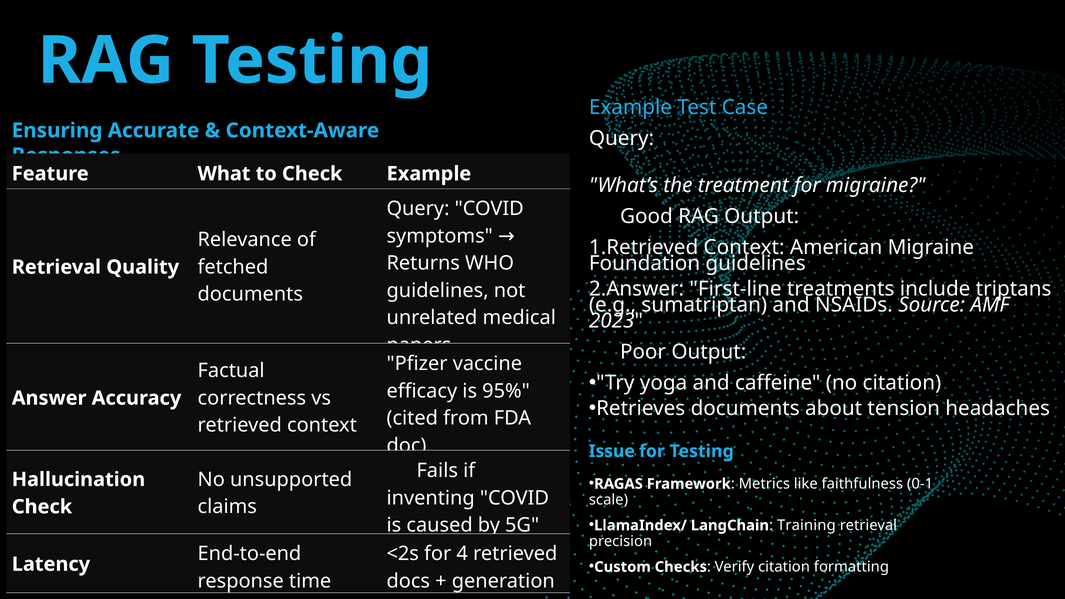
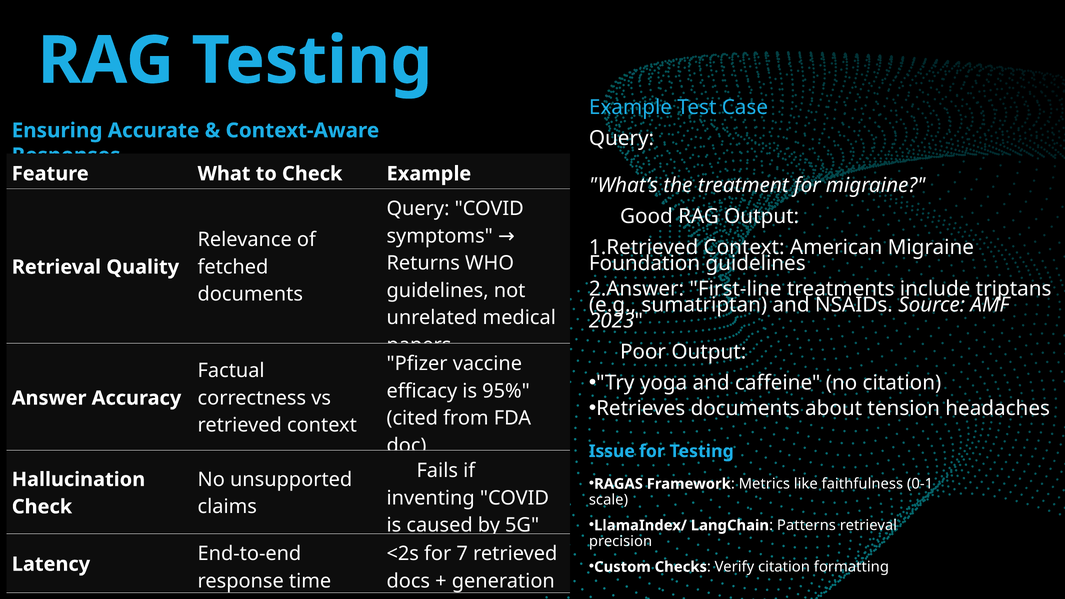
Training: Training -> Patterns
4: 4 -> 7
